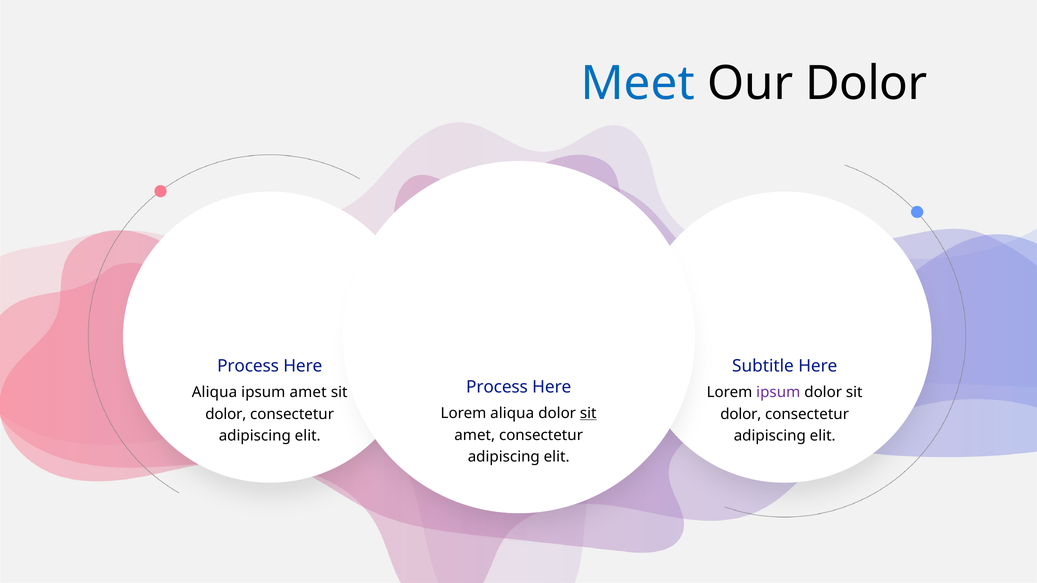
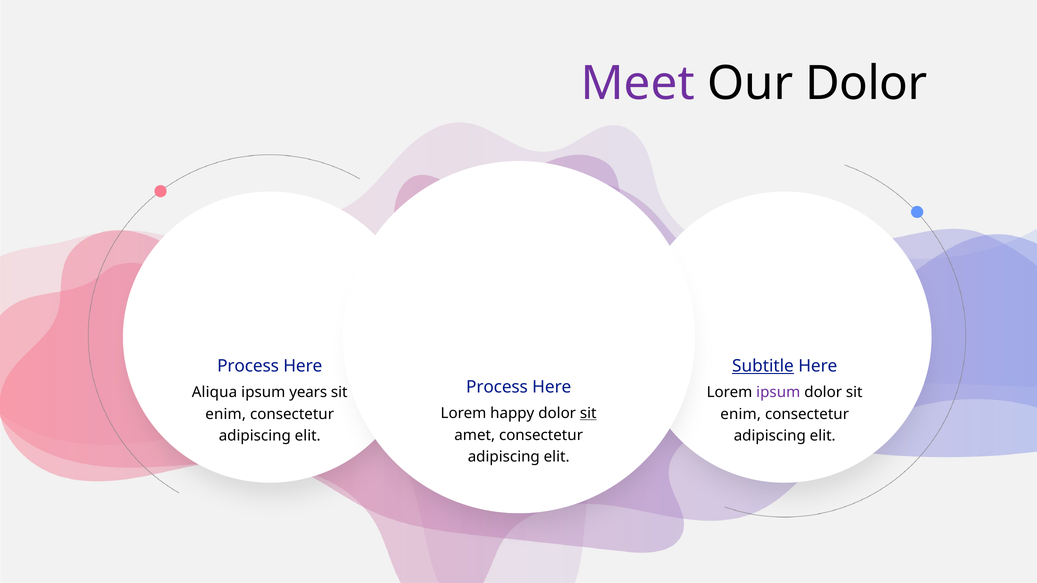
Meet colour: blue -> purple
Subtitle underline: none -> present
ipsum amet: amet -> years
Lorem aliqua: aliqua -> happy
dolor at (226, 414): dolor -> enim
dolor at (741, 414): dolor -> enim
